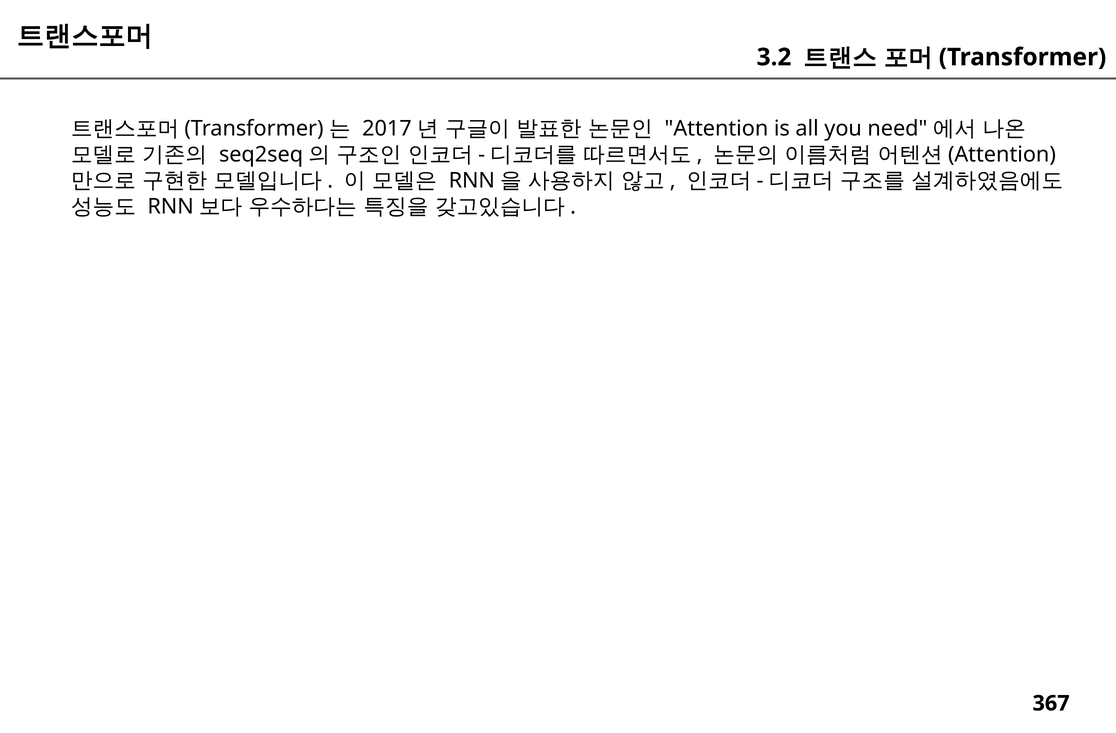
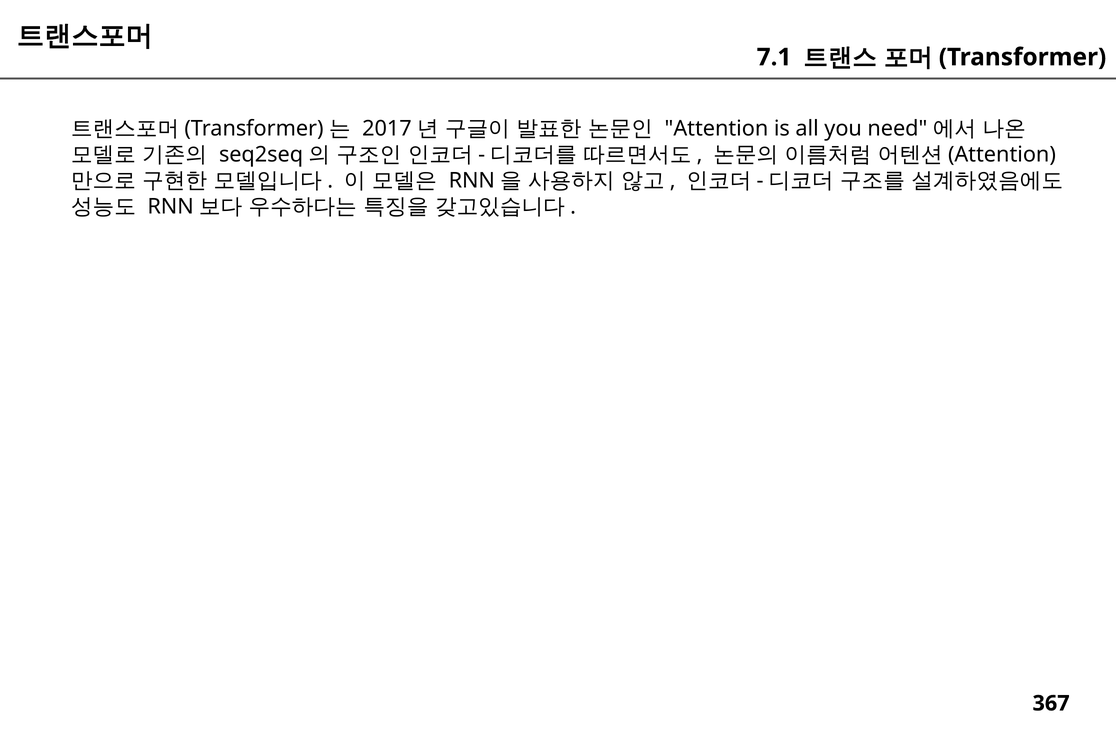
3.2: 3.2 -> 7.1
